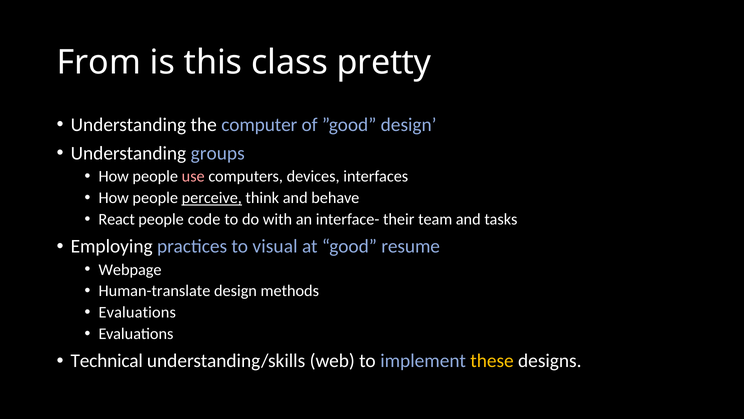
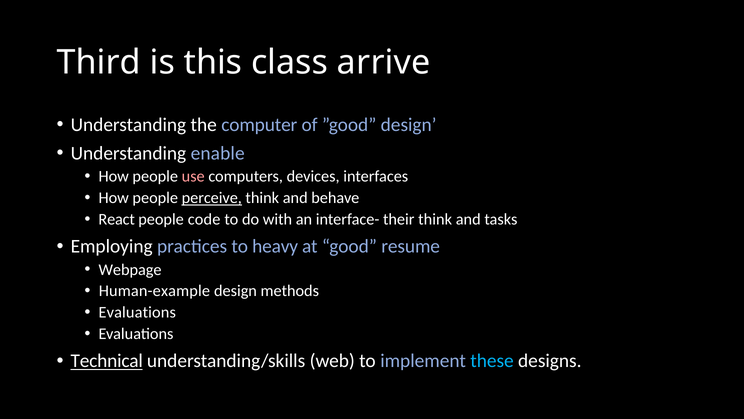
From: From -> Third
pretty: pretty -> arrive
groups: groups -> enable
their team: team -> think
visual: visual -> heavy
Human-translate: Human-translate -> Human-example
Technical underline: none -> present
these colour: yellow -> light blue
